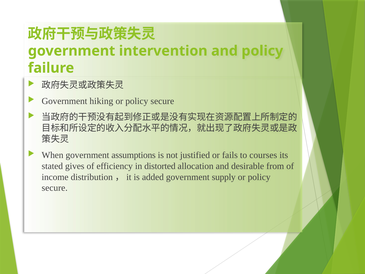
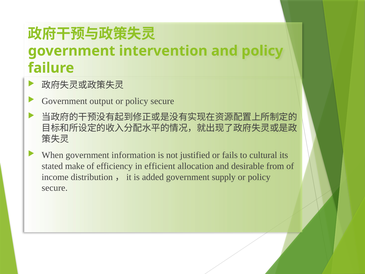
hiking: hiking -> output
assumptions: assumptions -> information
courses: courses -> cultural
gives: gives -> make
distorted: distorted -> efficient
